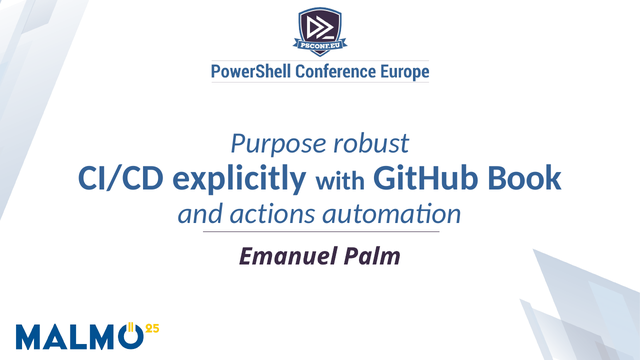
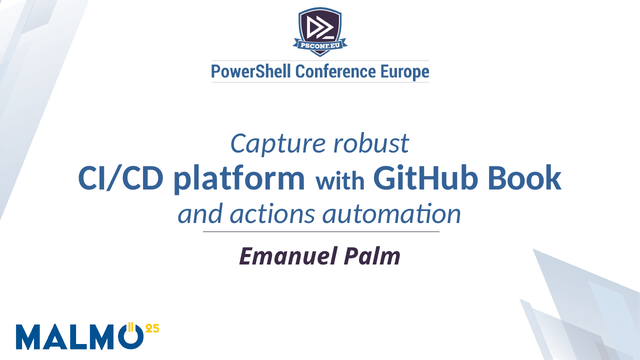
Purpose: Purpose -> Capture
explicitly: explicitly -> platform
